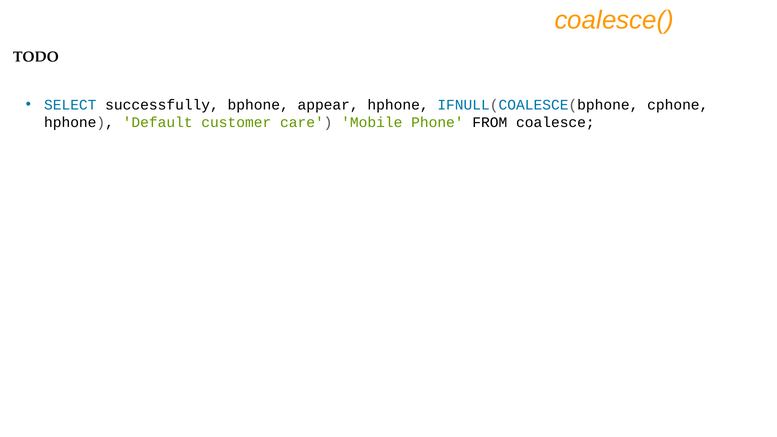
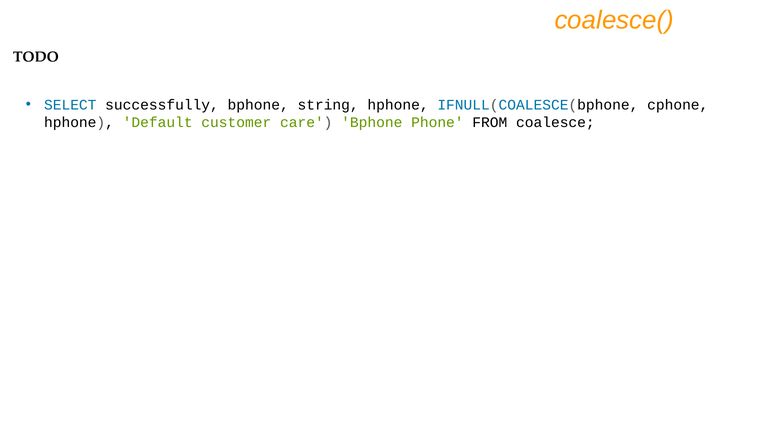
appear: appear -> string
care Mobile: Mobile -> Bphone
